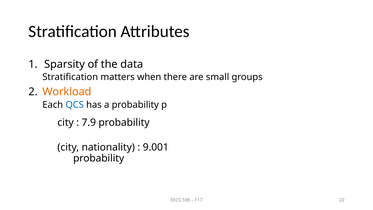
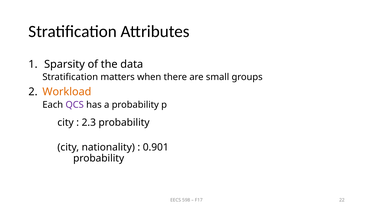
QCS colour: blue -> purple
7.9: 7.9 -> 2.3
9.001: 9.001 -> 0.901
